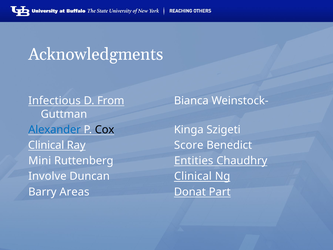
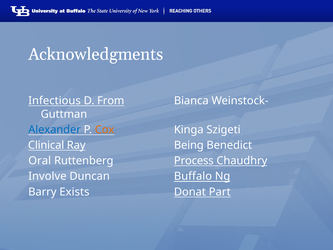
Cox colour: black -> orange
Score: Score -> Being
Mini: Mini -> Oral
Entities: Entities -> Process
Duncan Clinical: Clinical -> Buffalo
Areas: Areas -> Exists
